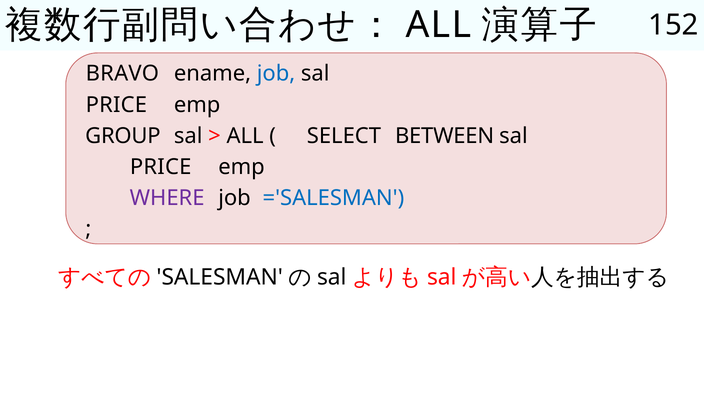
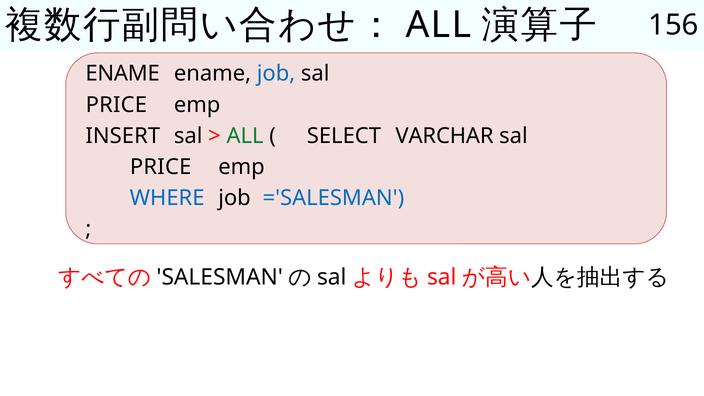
152: 152 -> 156
BRAVO at (122, 74): BRAVO -> ENAME
GROUP: GROUP -> INSERT
ALL at (245, 136) colour: black -> green
BETWEEN: BETWEEN -> VARCHAR
WHERE colour: purple -> blue
